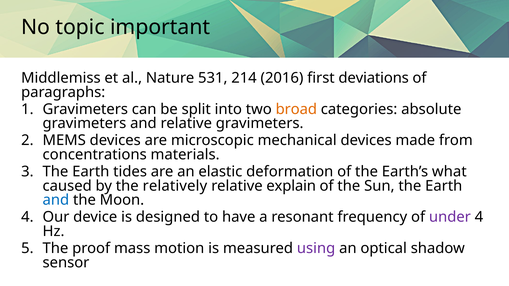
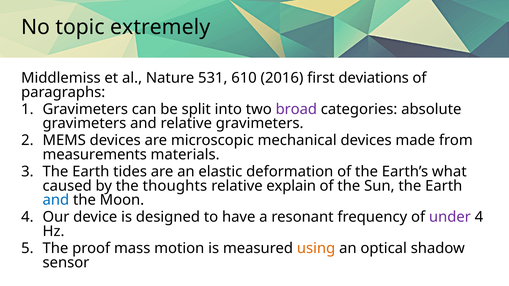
important: important -> extremely
214: 214 -> 610
broad colour: orange -> purple
concentrations: concentrations -> measurements
relatively: relatively -> thoughts
using colour: purple -> orange
